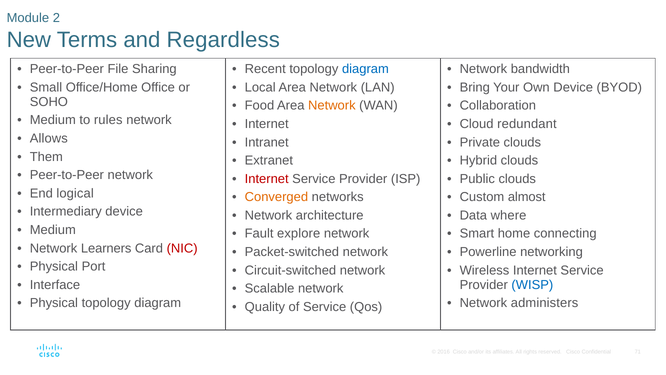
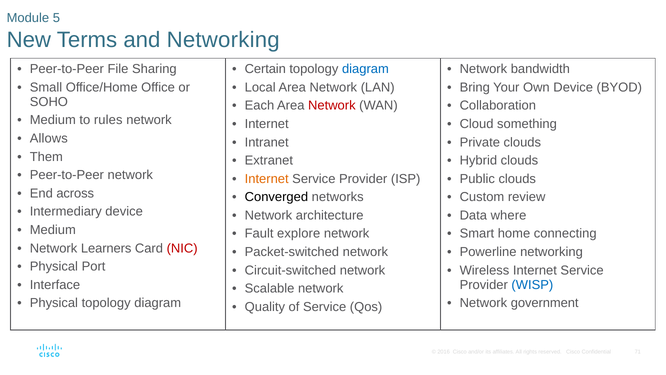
2: 2 -> 5
and Regardless: Regardless -> Networking
Recent: Recent -> Certain
Food: Food -> Each
Network at (332, 106) colour: orange -> red
redundant: redundant -> something
Internet at (267, 179) colour: red -> orange
logical: logical -> across
Converged colour: orange -> black
almost: almost -> review
administers: administers -> government
